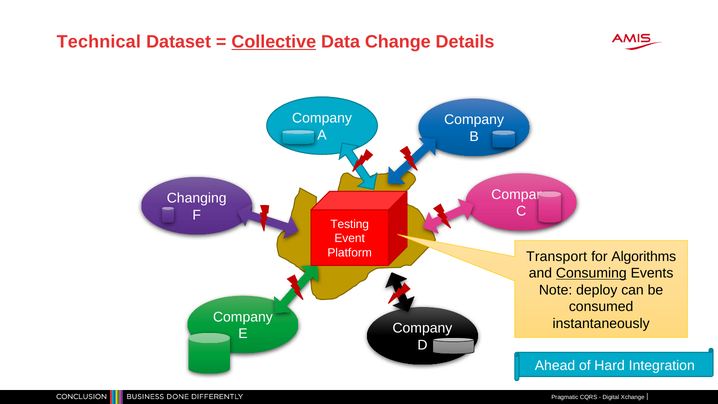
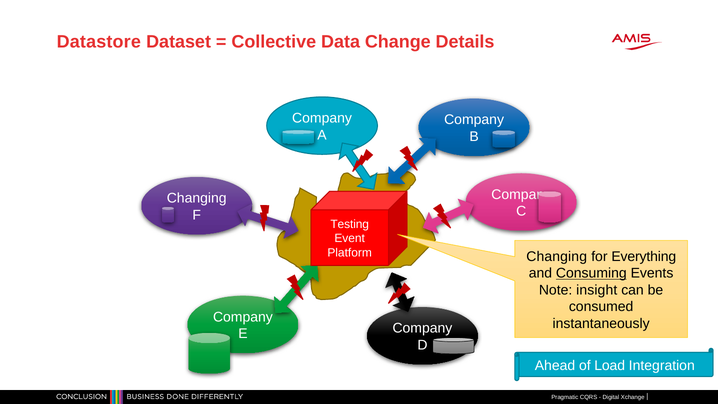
Technical: Technical -> Datastore
Collective underline: present -> none
Platform Transport: Transport -> Changing
Algorithms: Algorithms -> Everything
deploy: deploy -> insight
Hard: Hard -> Load
